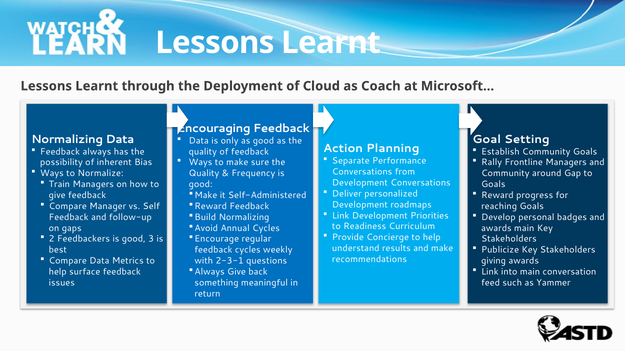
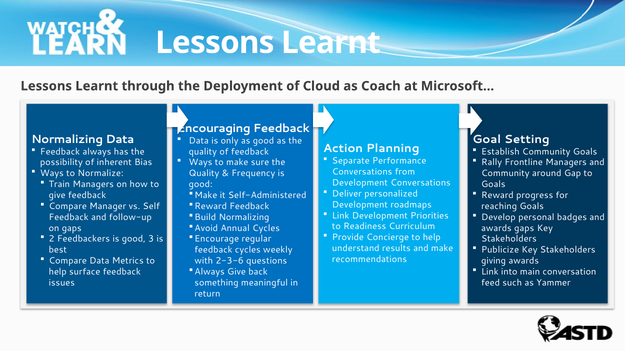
awards main: main -> gaps
2-3-1: 2-3-1 -> 2-3-6
